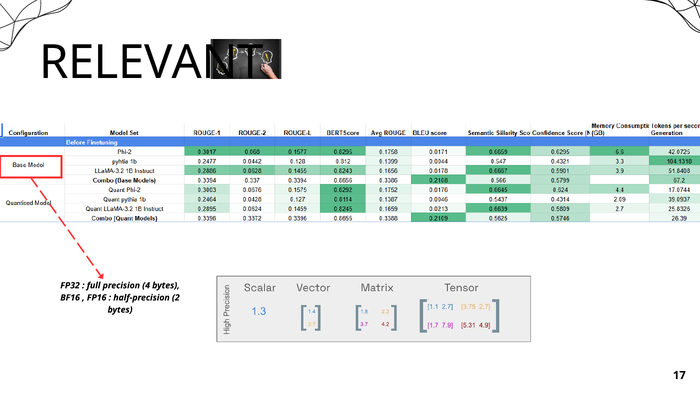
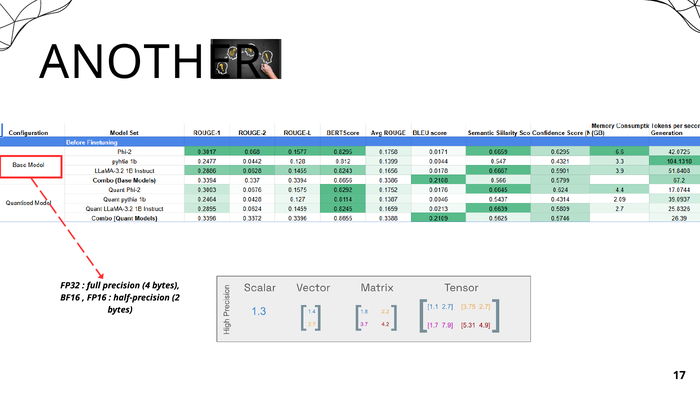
RELEVANT: RELEVANT -> ANOTHER
